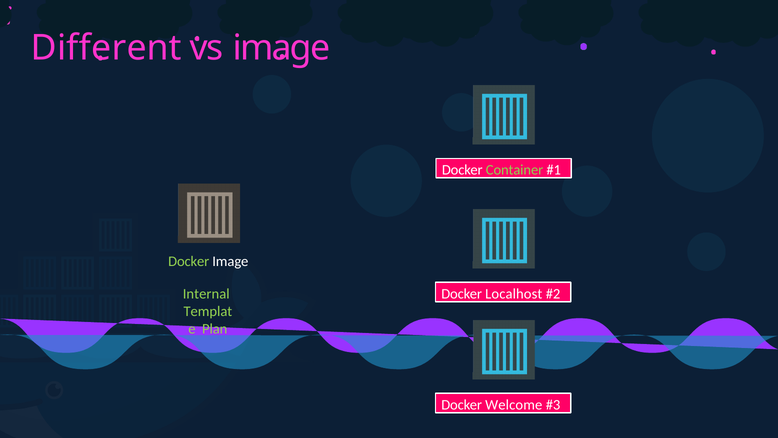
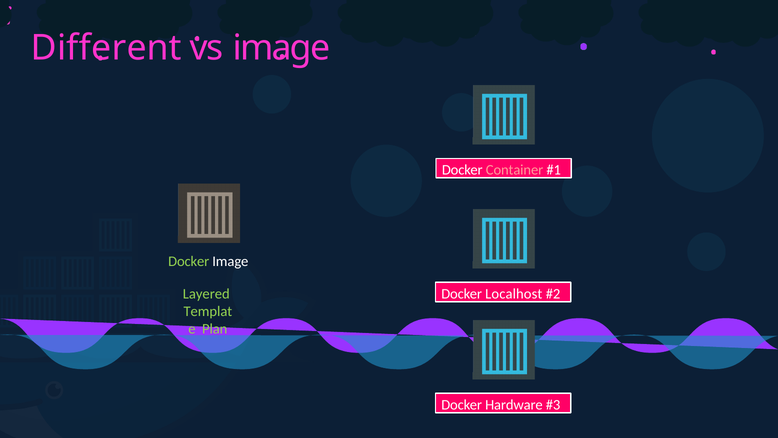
Container colour: light green -> pink
Internal: Internal -> Layered
Welcome: Welcome -> Hardware
